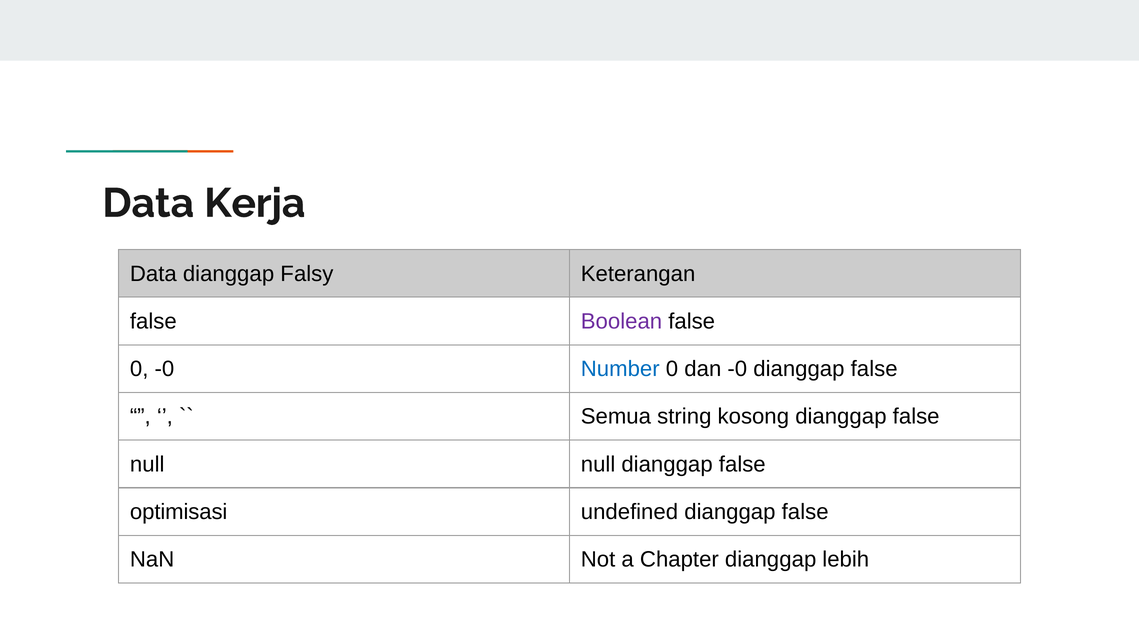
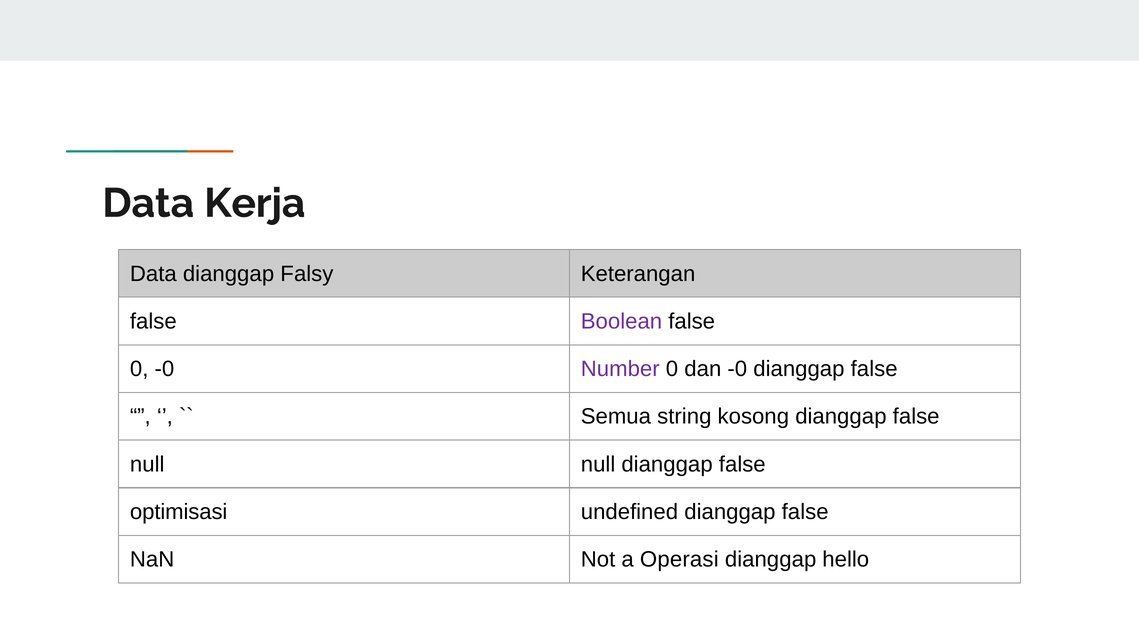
Number colour: blue -> purple
Chapter: Chapter -> Operasi
lebih: lebih -> hello
